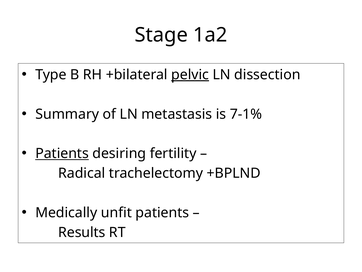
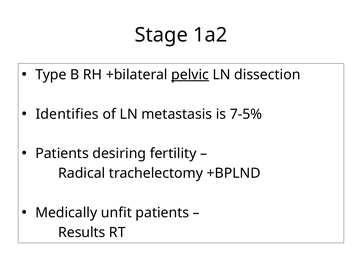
Summary: Summary -> Identifies
7-1%: 7-1% -> 7-5%
Patients at (62, 153) underline: present -> none
